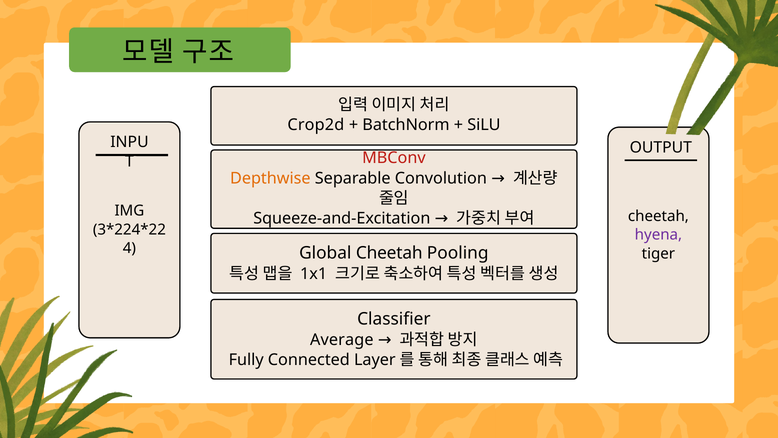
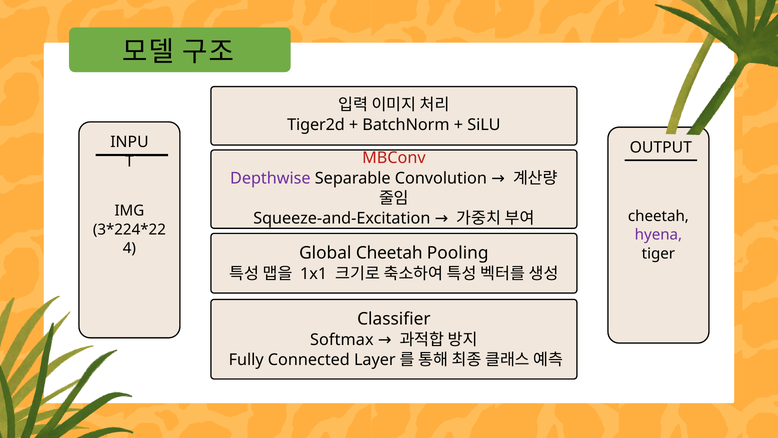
Crop2d: Crop2d -> Tiger2d
Depthwise colour: orange -> purple
Average: Average -> Softmax
